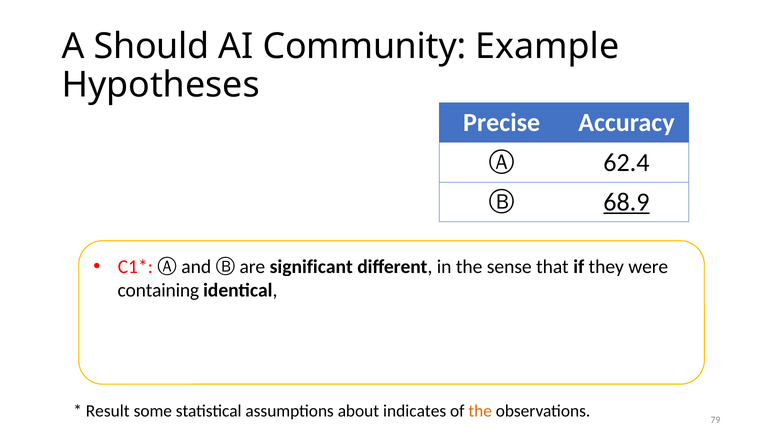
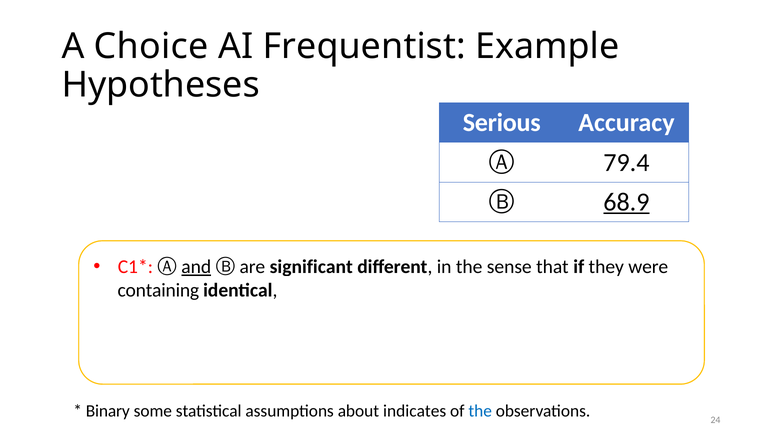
Should: Should -> Choice
Community: Community -> Frequentist
Precise: Precise -> Serious
62.4: 62.4 -> 79.4
and at (196, 267) underline: none -> present
Result: Result -> Binary
the at (480, 411) colour: orange -> blue
79: 79 -> 24
